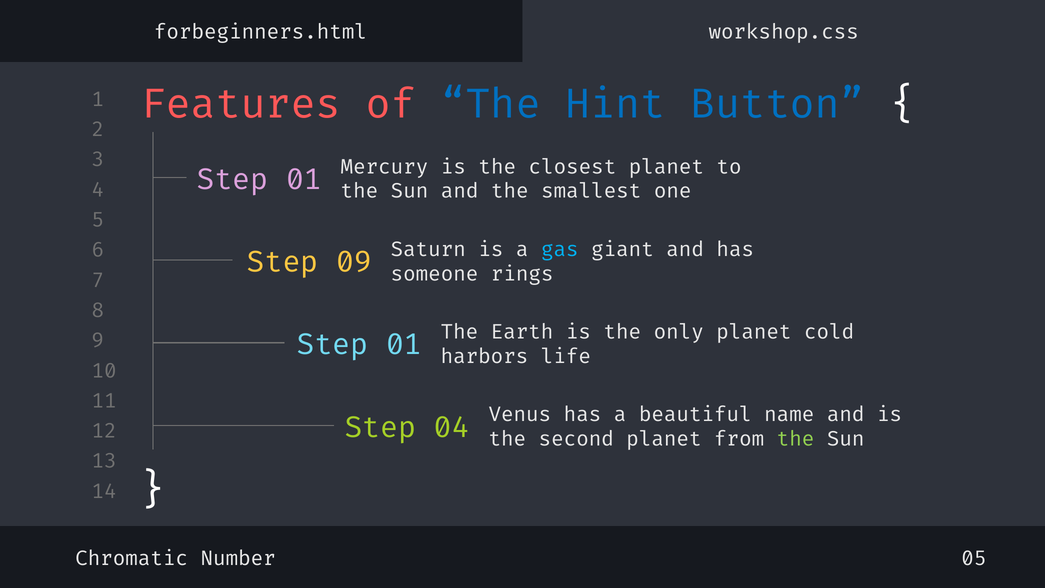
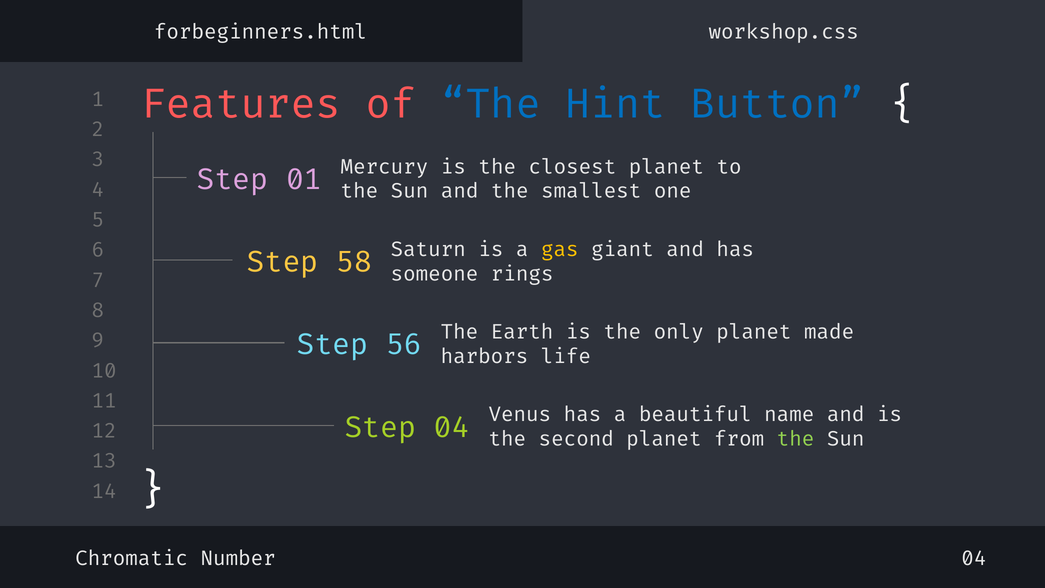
09: 09 -> 58
gas colour: light blue -> yellow
01 at (404, 345): 01 -> 56
cold: cold -> made
Number 05: 05 -> 04
